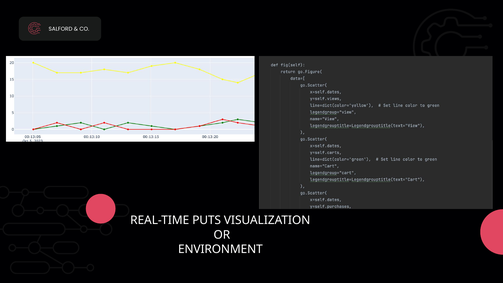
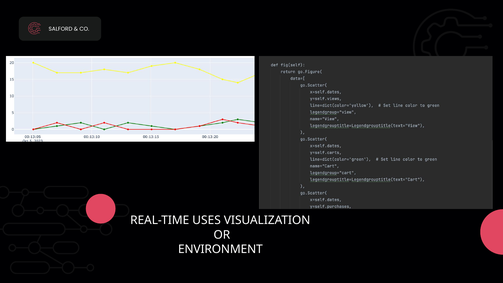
PUTS: PUTS -> USES
